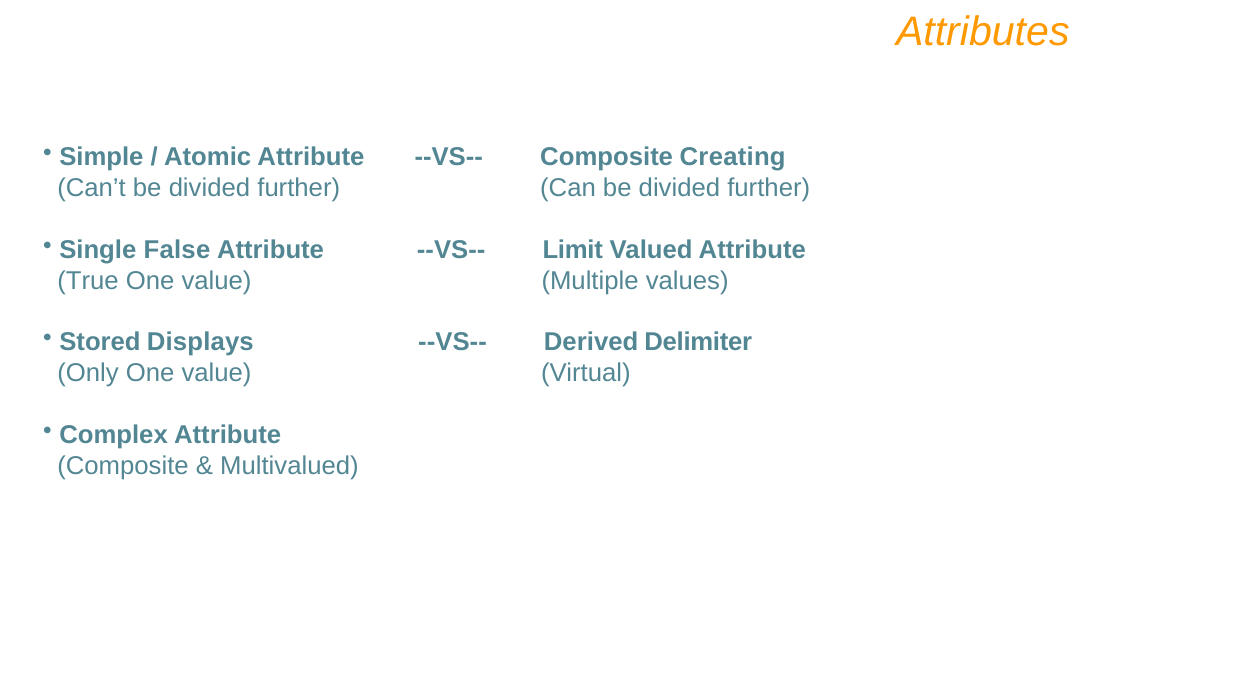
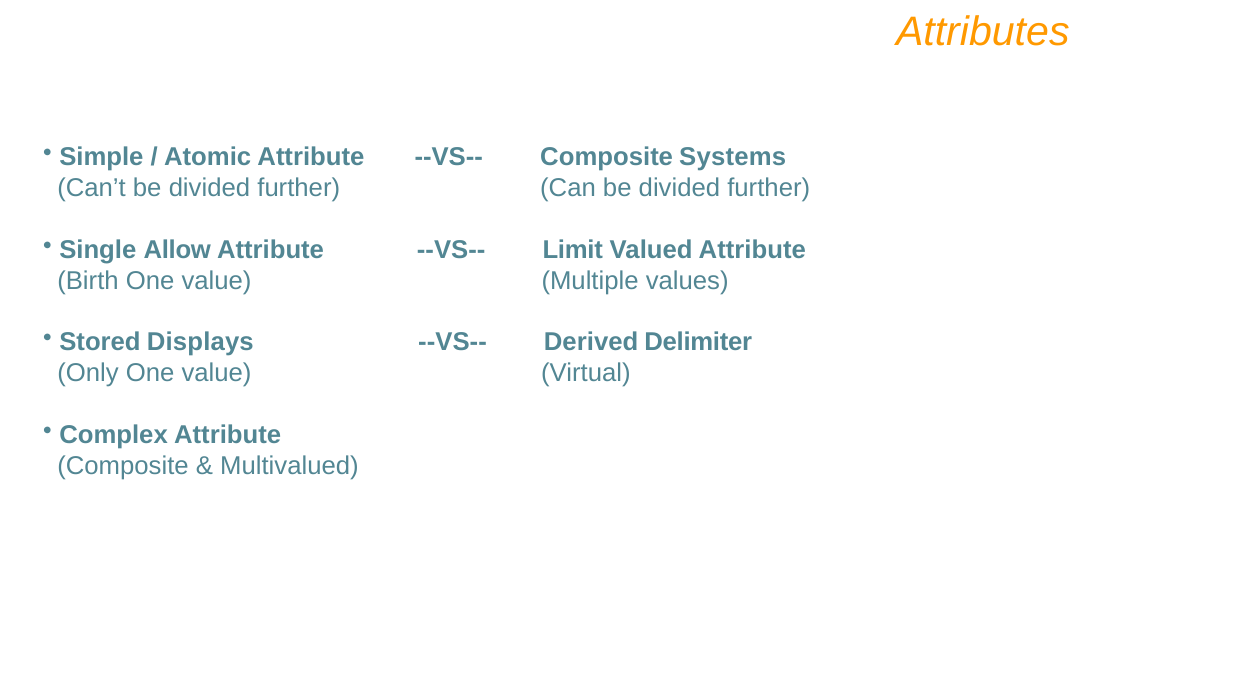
Creating: Creating -> Systems
False: False -> Allow
True: True -> Birth
